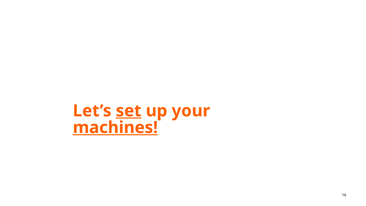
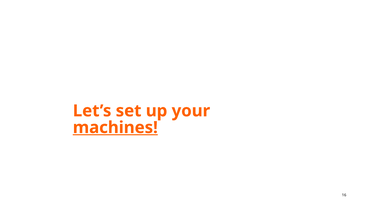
set underline: present -> none
